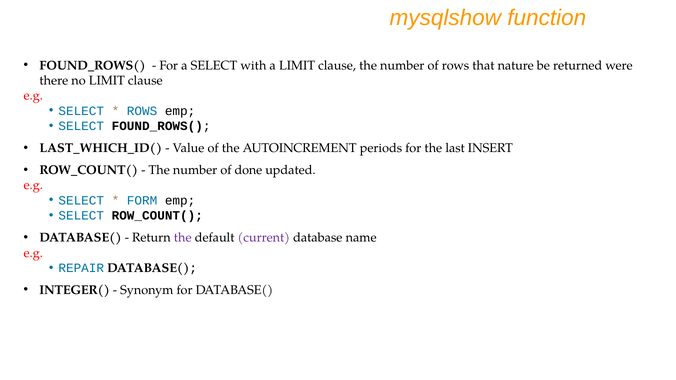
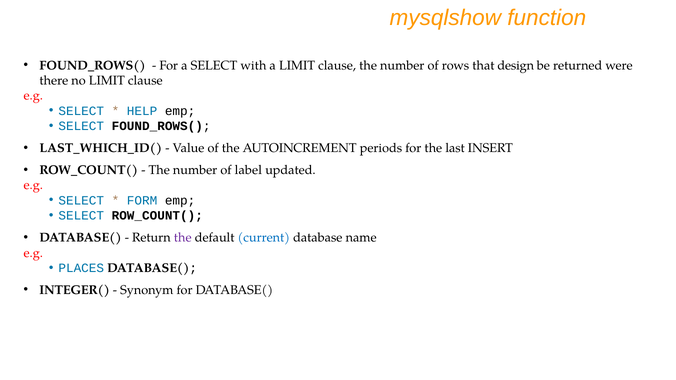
nature: nature -> design
ROWS at (142, 111): ROWS -> HELP
done: done -> label
current colour: purple -> blue
REPAIR: REPAIR -> PLACES
